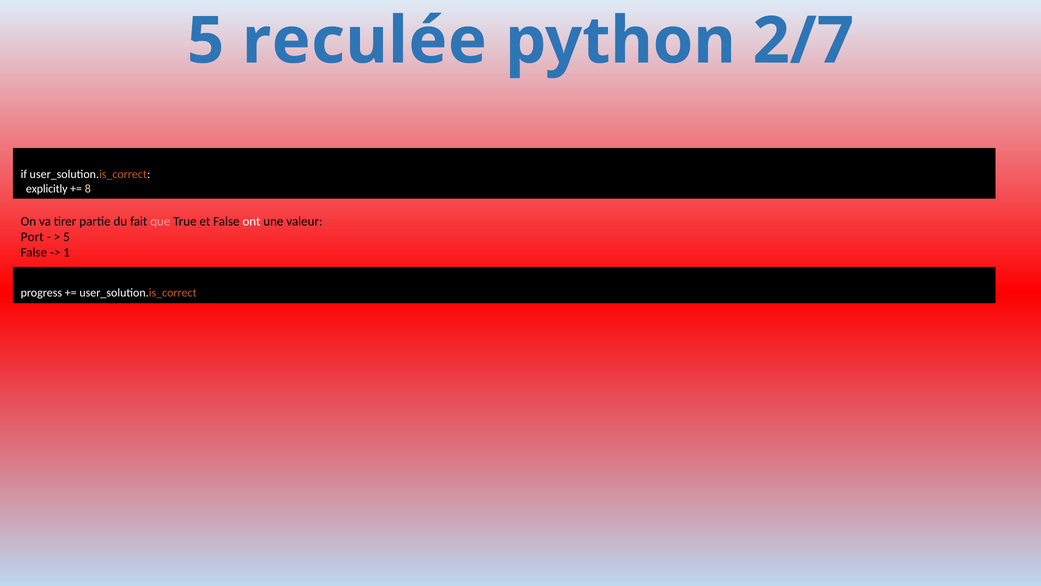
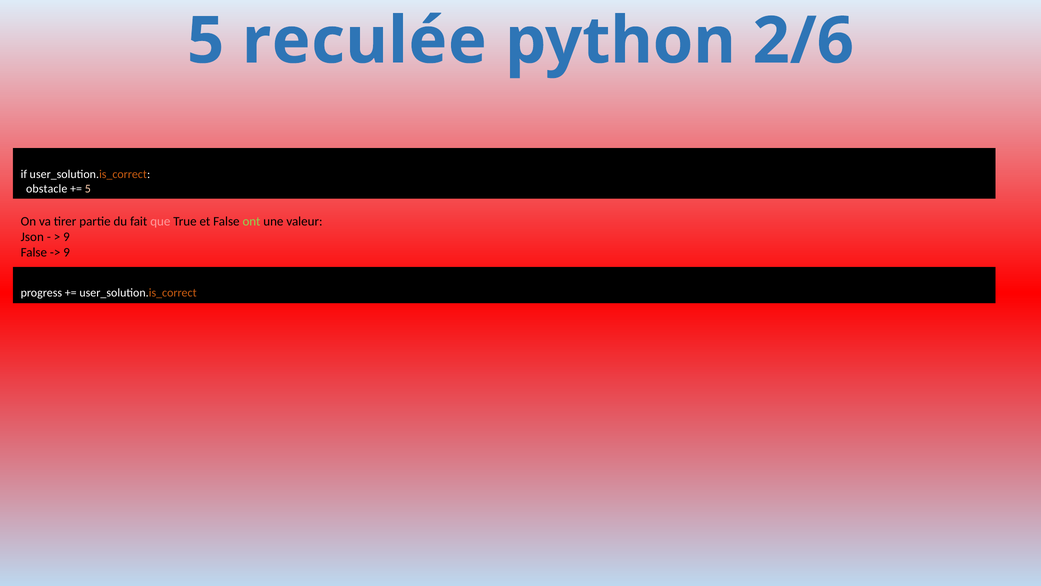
2/7: 2/7 -> 2/6
explicitly: explicitly -> obstacle
8 at (88, 188): 8 -> 5
ont colour: white -> light green
Port: Port -> Json
5 at (66, 237): 5 -> 9
1 at (67, 252): 1 -> 9
